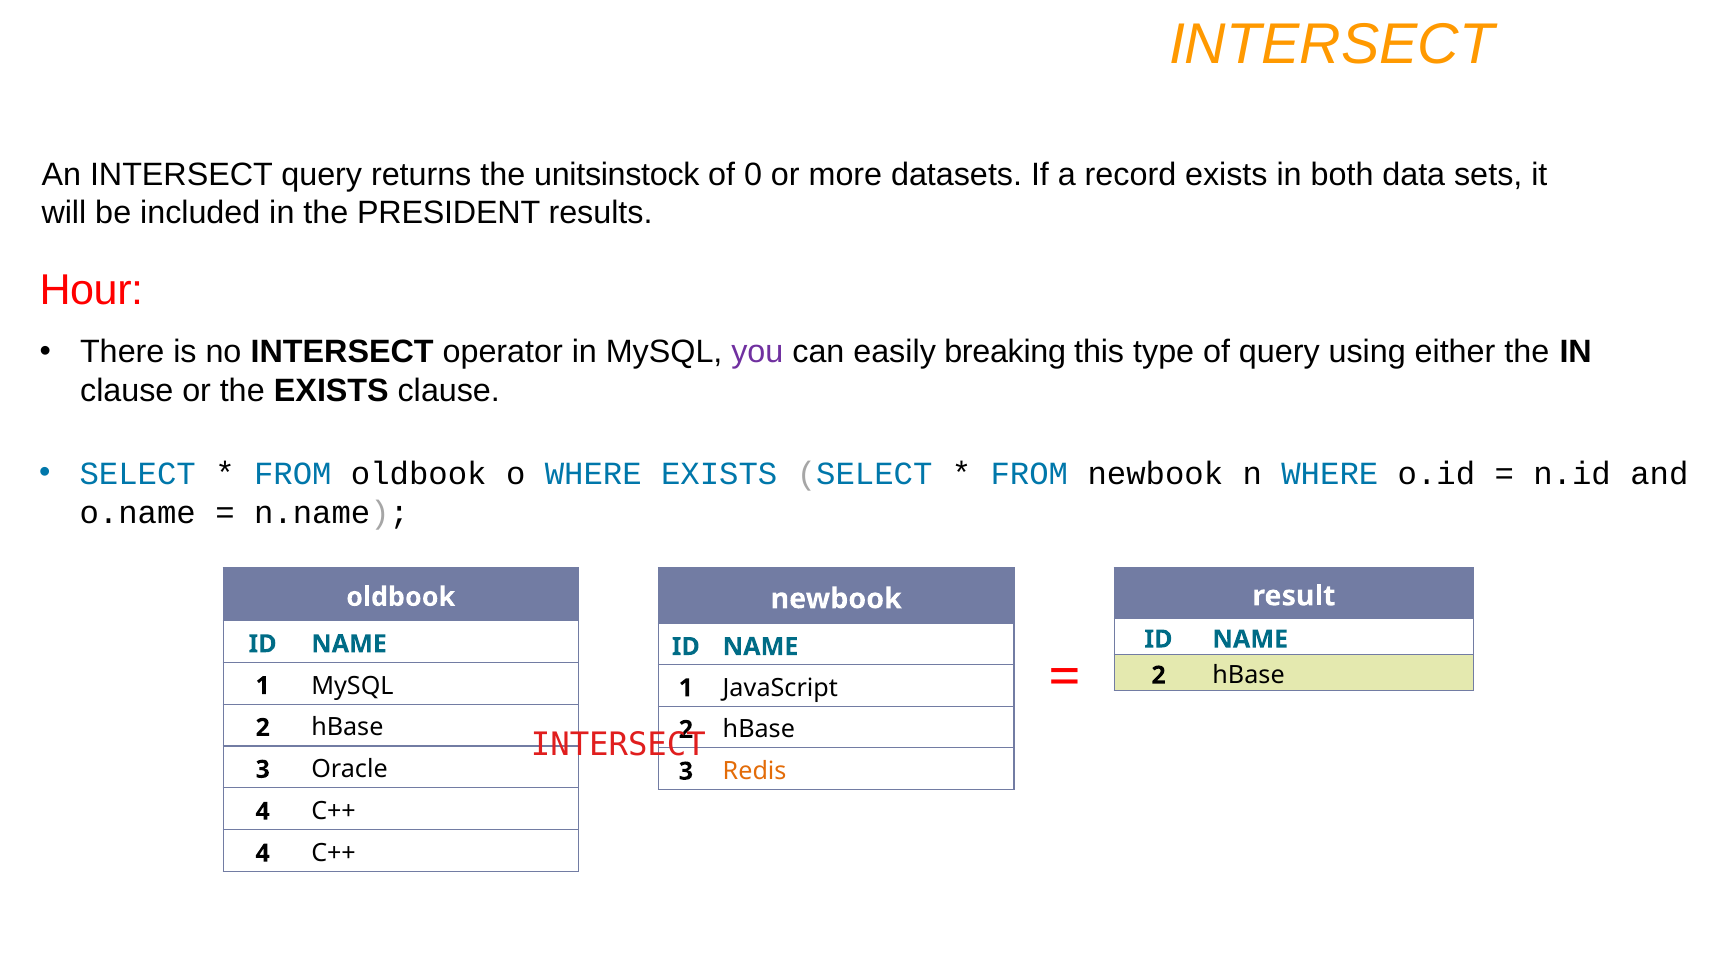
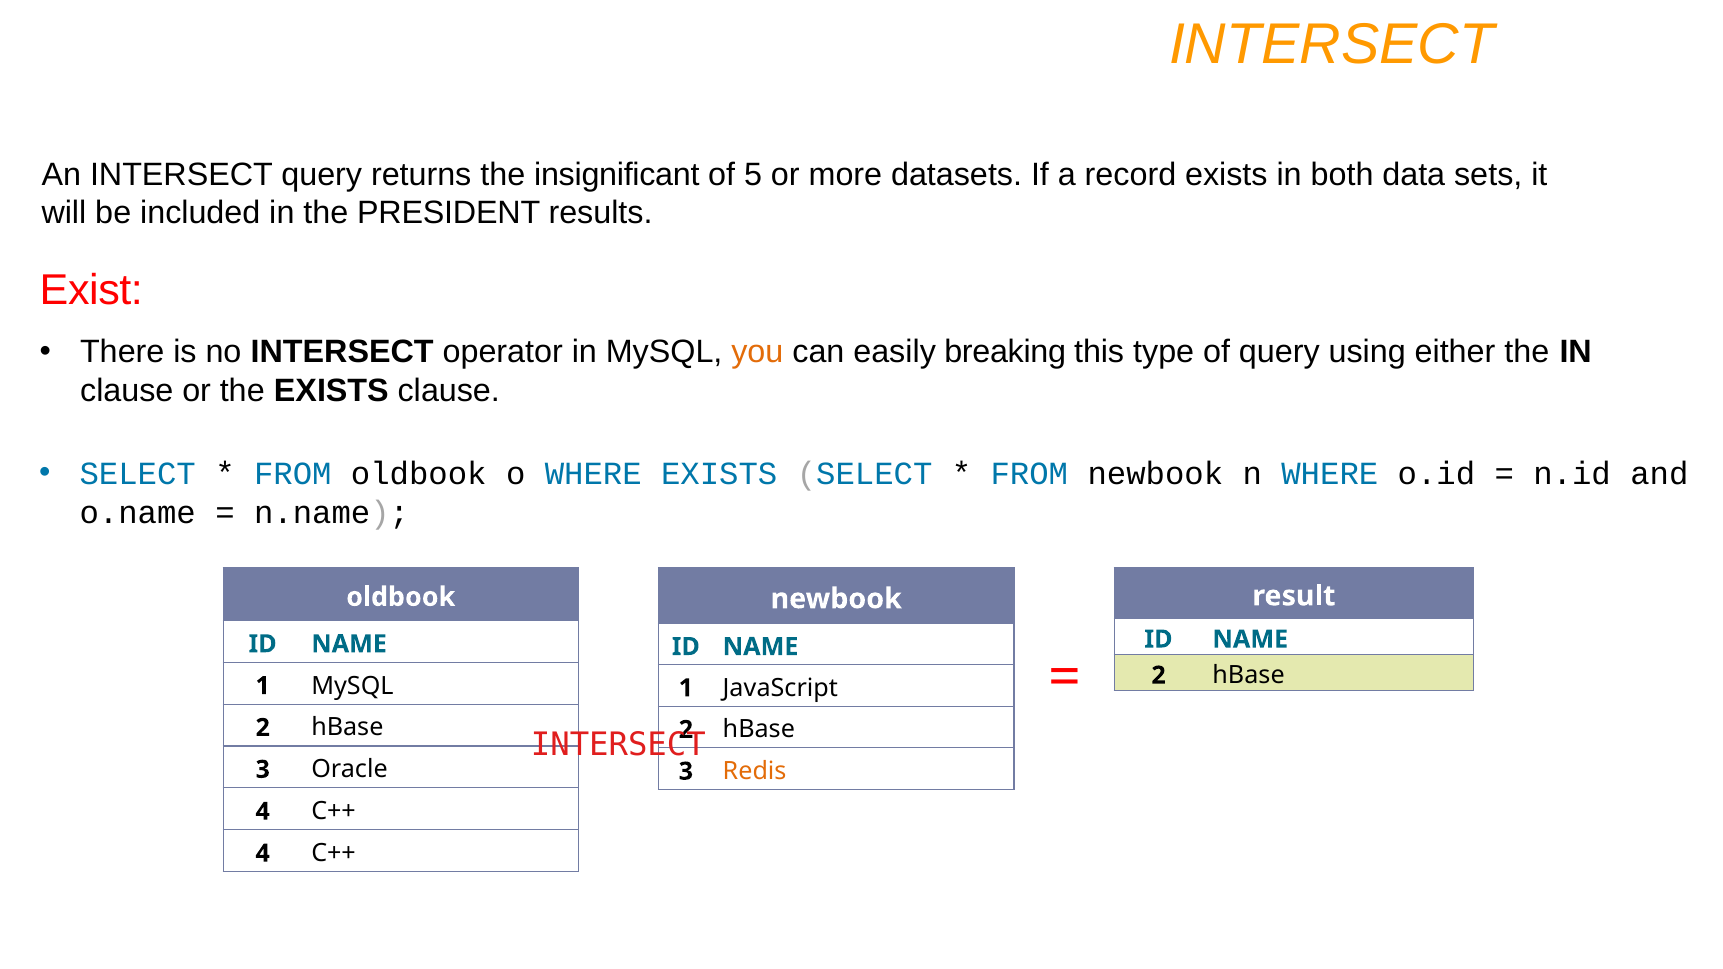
unitsinstock: unitsinstock -> insignificant
0: 0 -> 5
Hour: Hour -> Exist
you colour: purple -> orange
